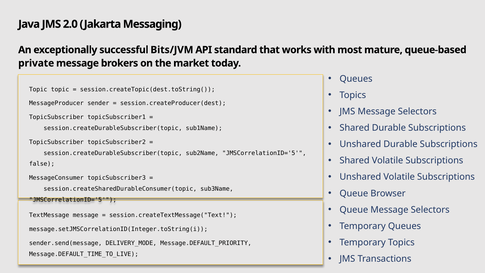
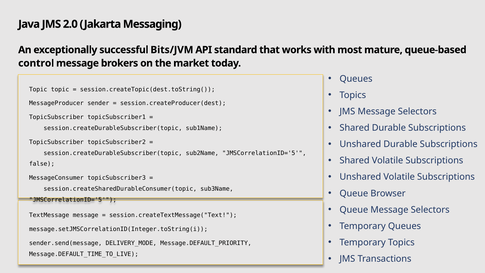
private: private -> control
